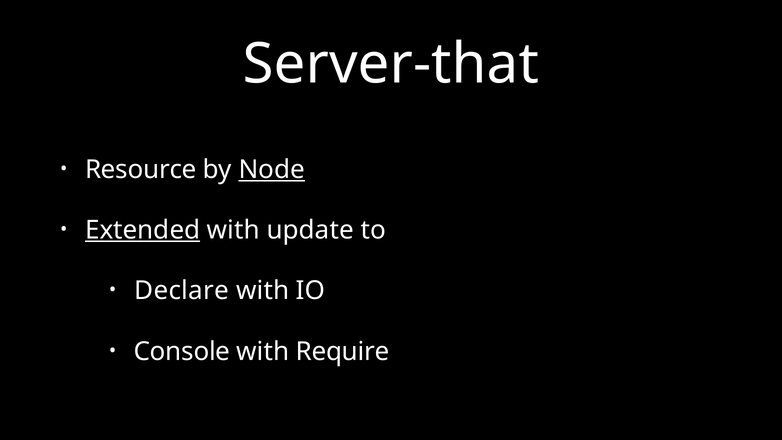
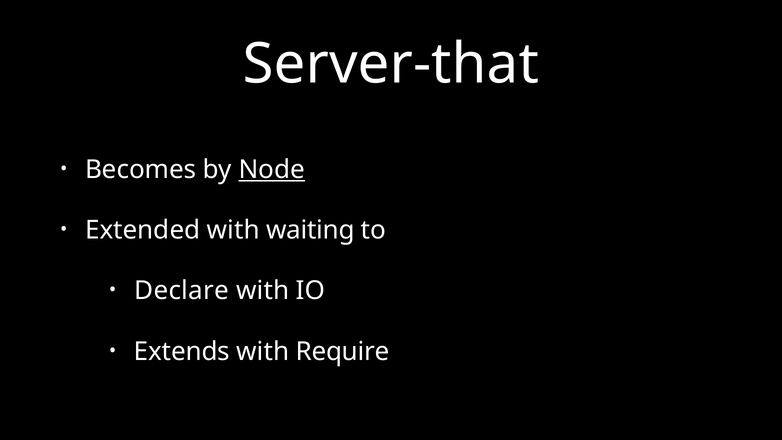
Resource: Resource -> Becomes
Extended underline: present -> none
update: update -> waiting
Console: Console -> Extends
